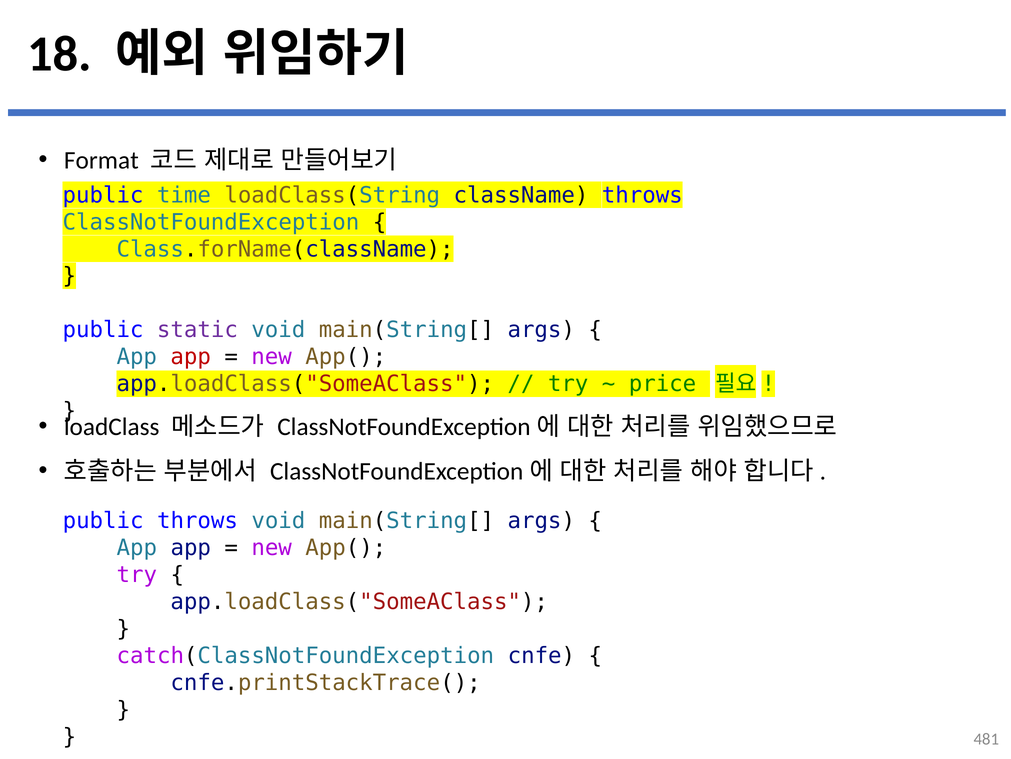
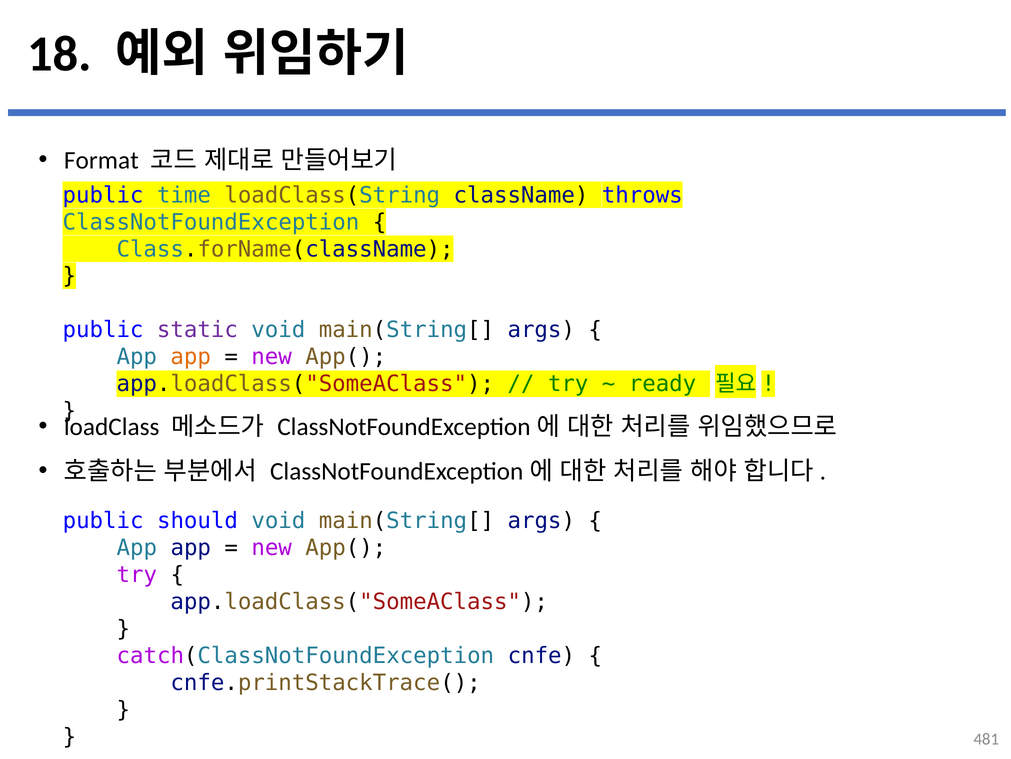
app at (191, 357) colour: red -> orange
price: price -> ready
public throws: throws -> should
